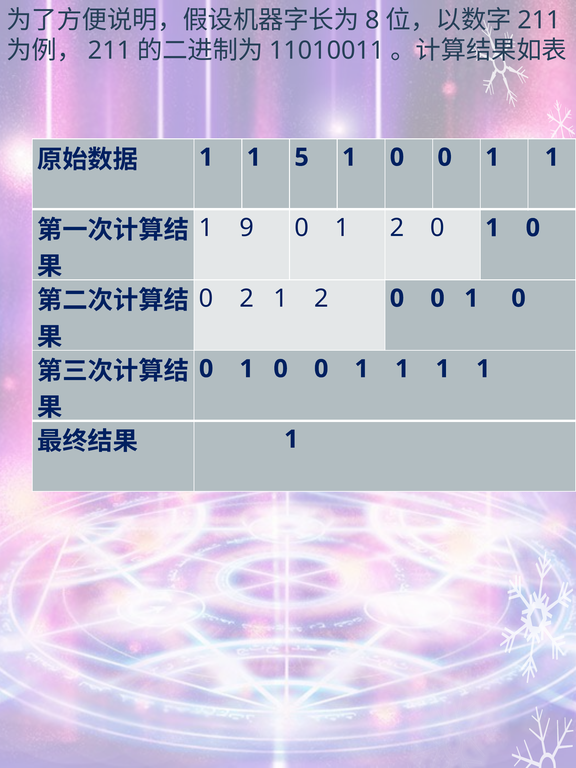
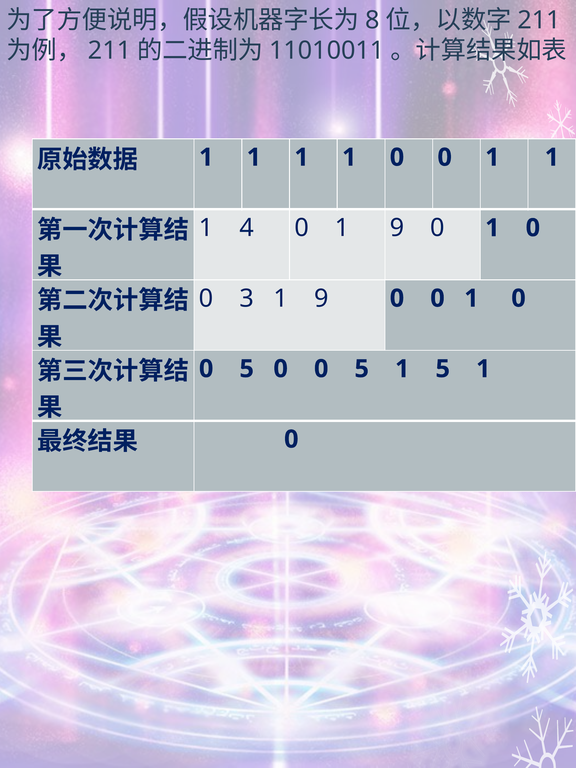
5 at (302, 157): 5 -> 1
9: 9 -> 4
0 1 2: 2 -> 9
0 2: 2 -> 3
2 at (321, 298): 2 -> 9
1 at (247, 369): 1 -> 5
1 at (362, 369): 1 -> 5
1 at (443, 369): 1 -> 5
1 at (291, 439): 1 -> 0
